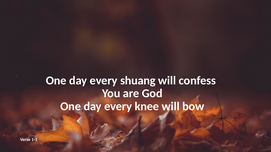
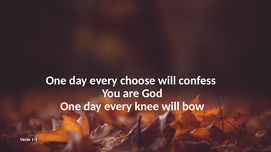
shuang: shuang -> choose
